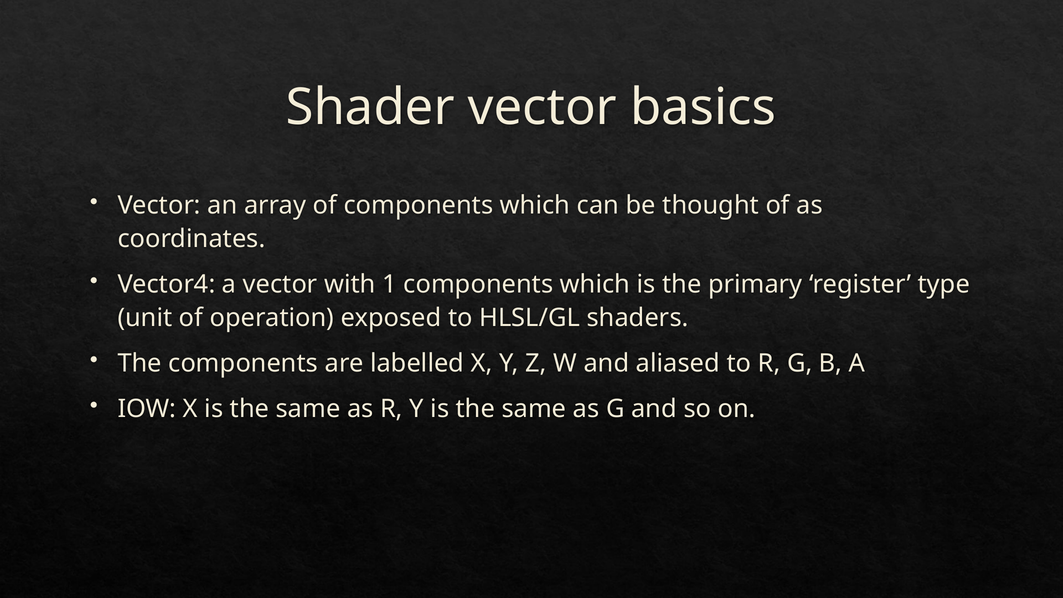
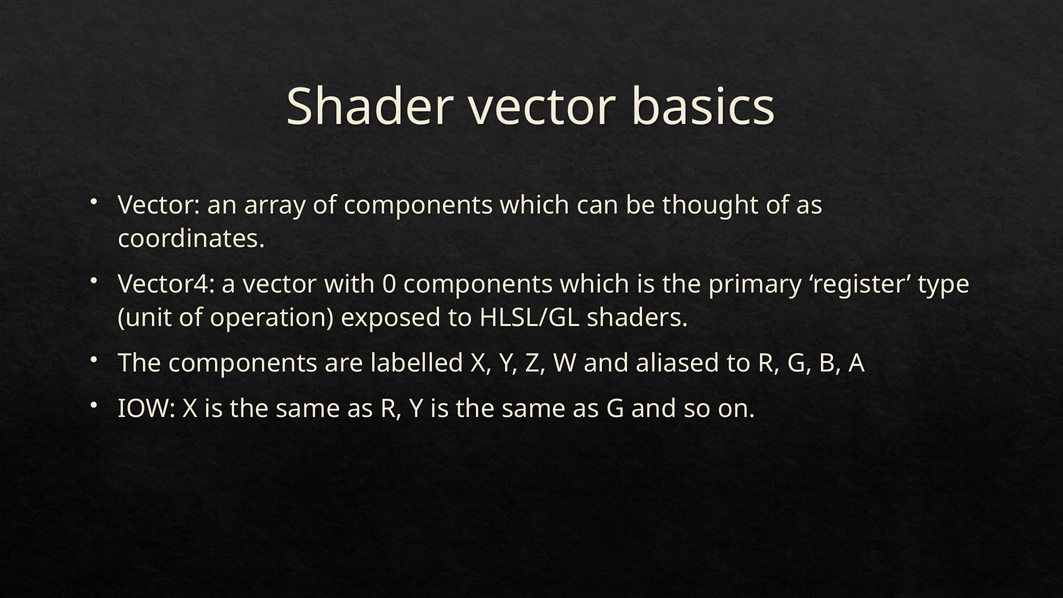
1: 1 -> 0
